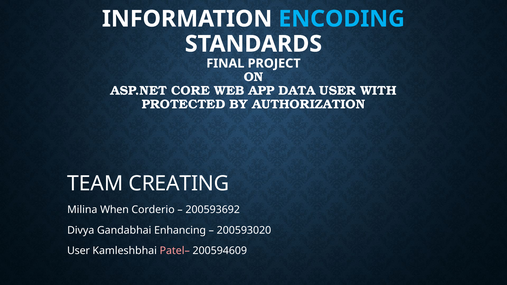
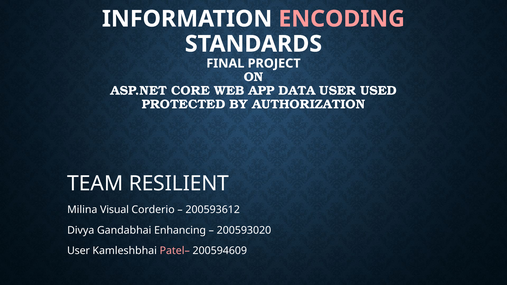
ENCODING colour: light blue -> pink
WITH: WITH -> USED
CREATING: CREATING -> RESILIENT
When: When -> Visual
200593692: 200593692 -> 200593612
